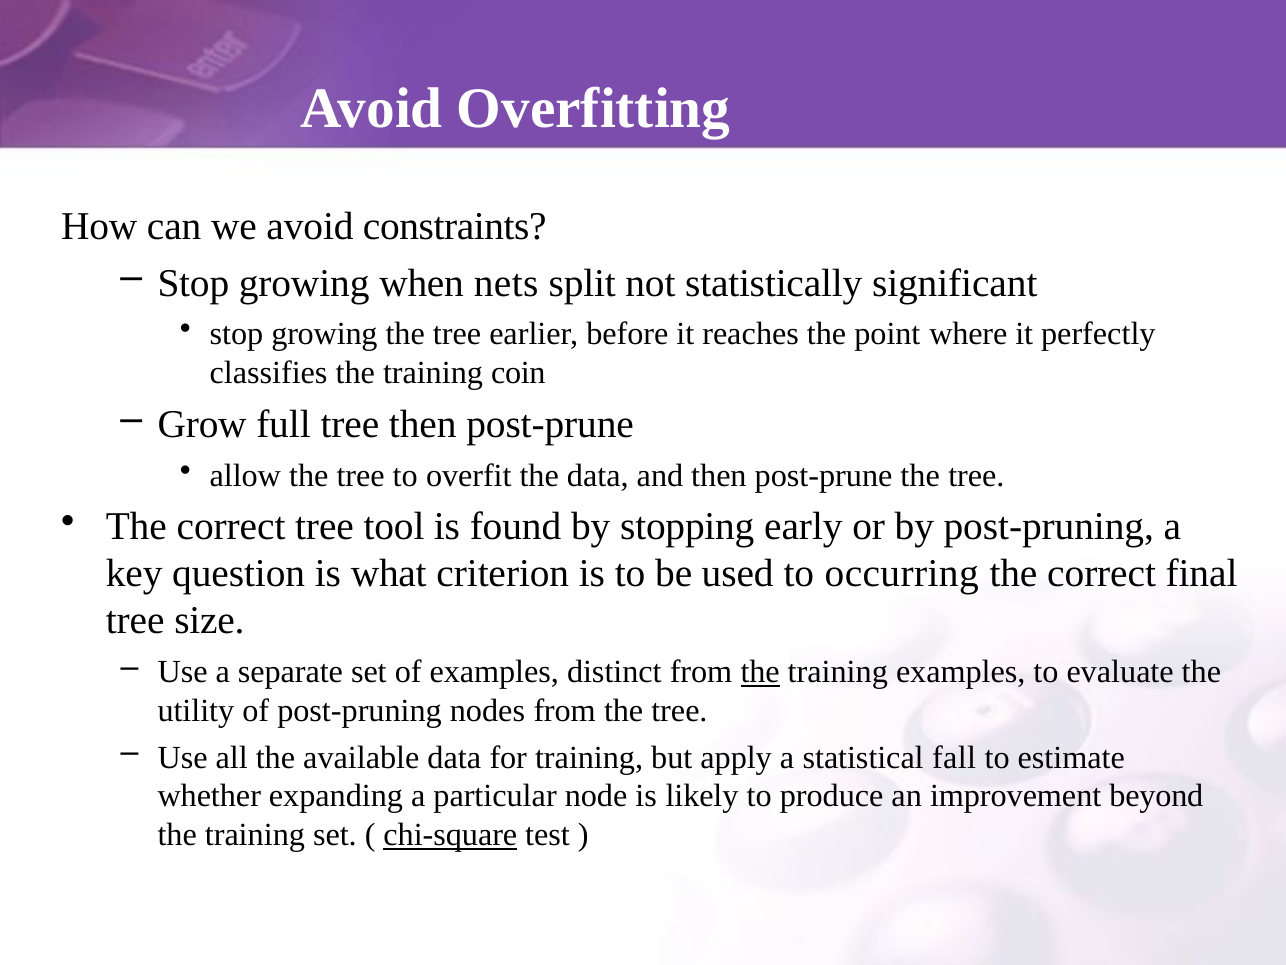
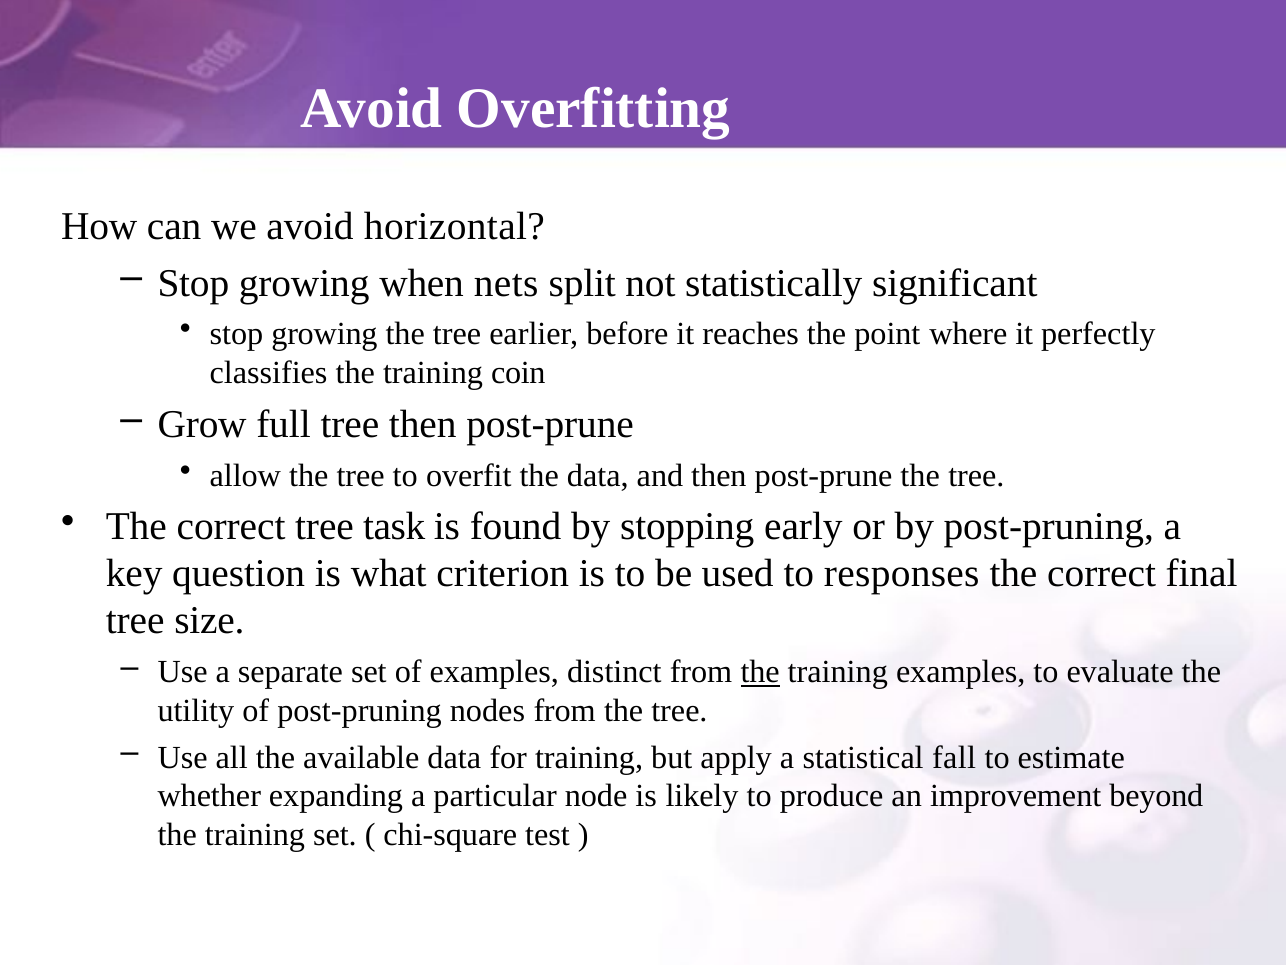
constraints: constraints -> horizontal
tool: tool -> task
occurring: occurring -> responses
chi-square underline: present -> none
